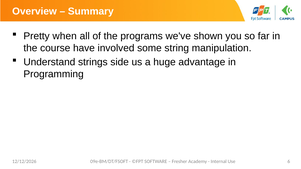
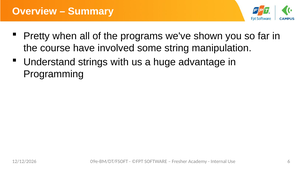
side: side -> with
